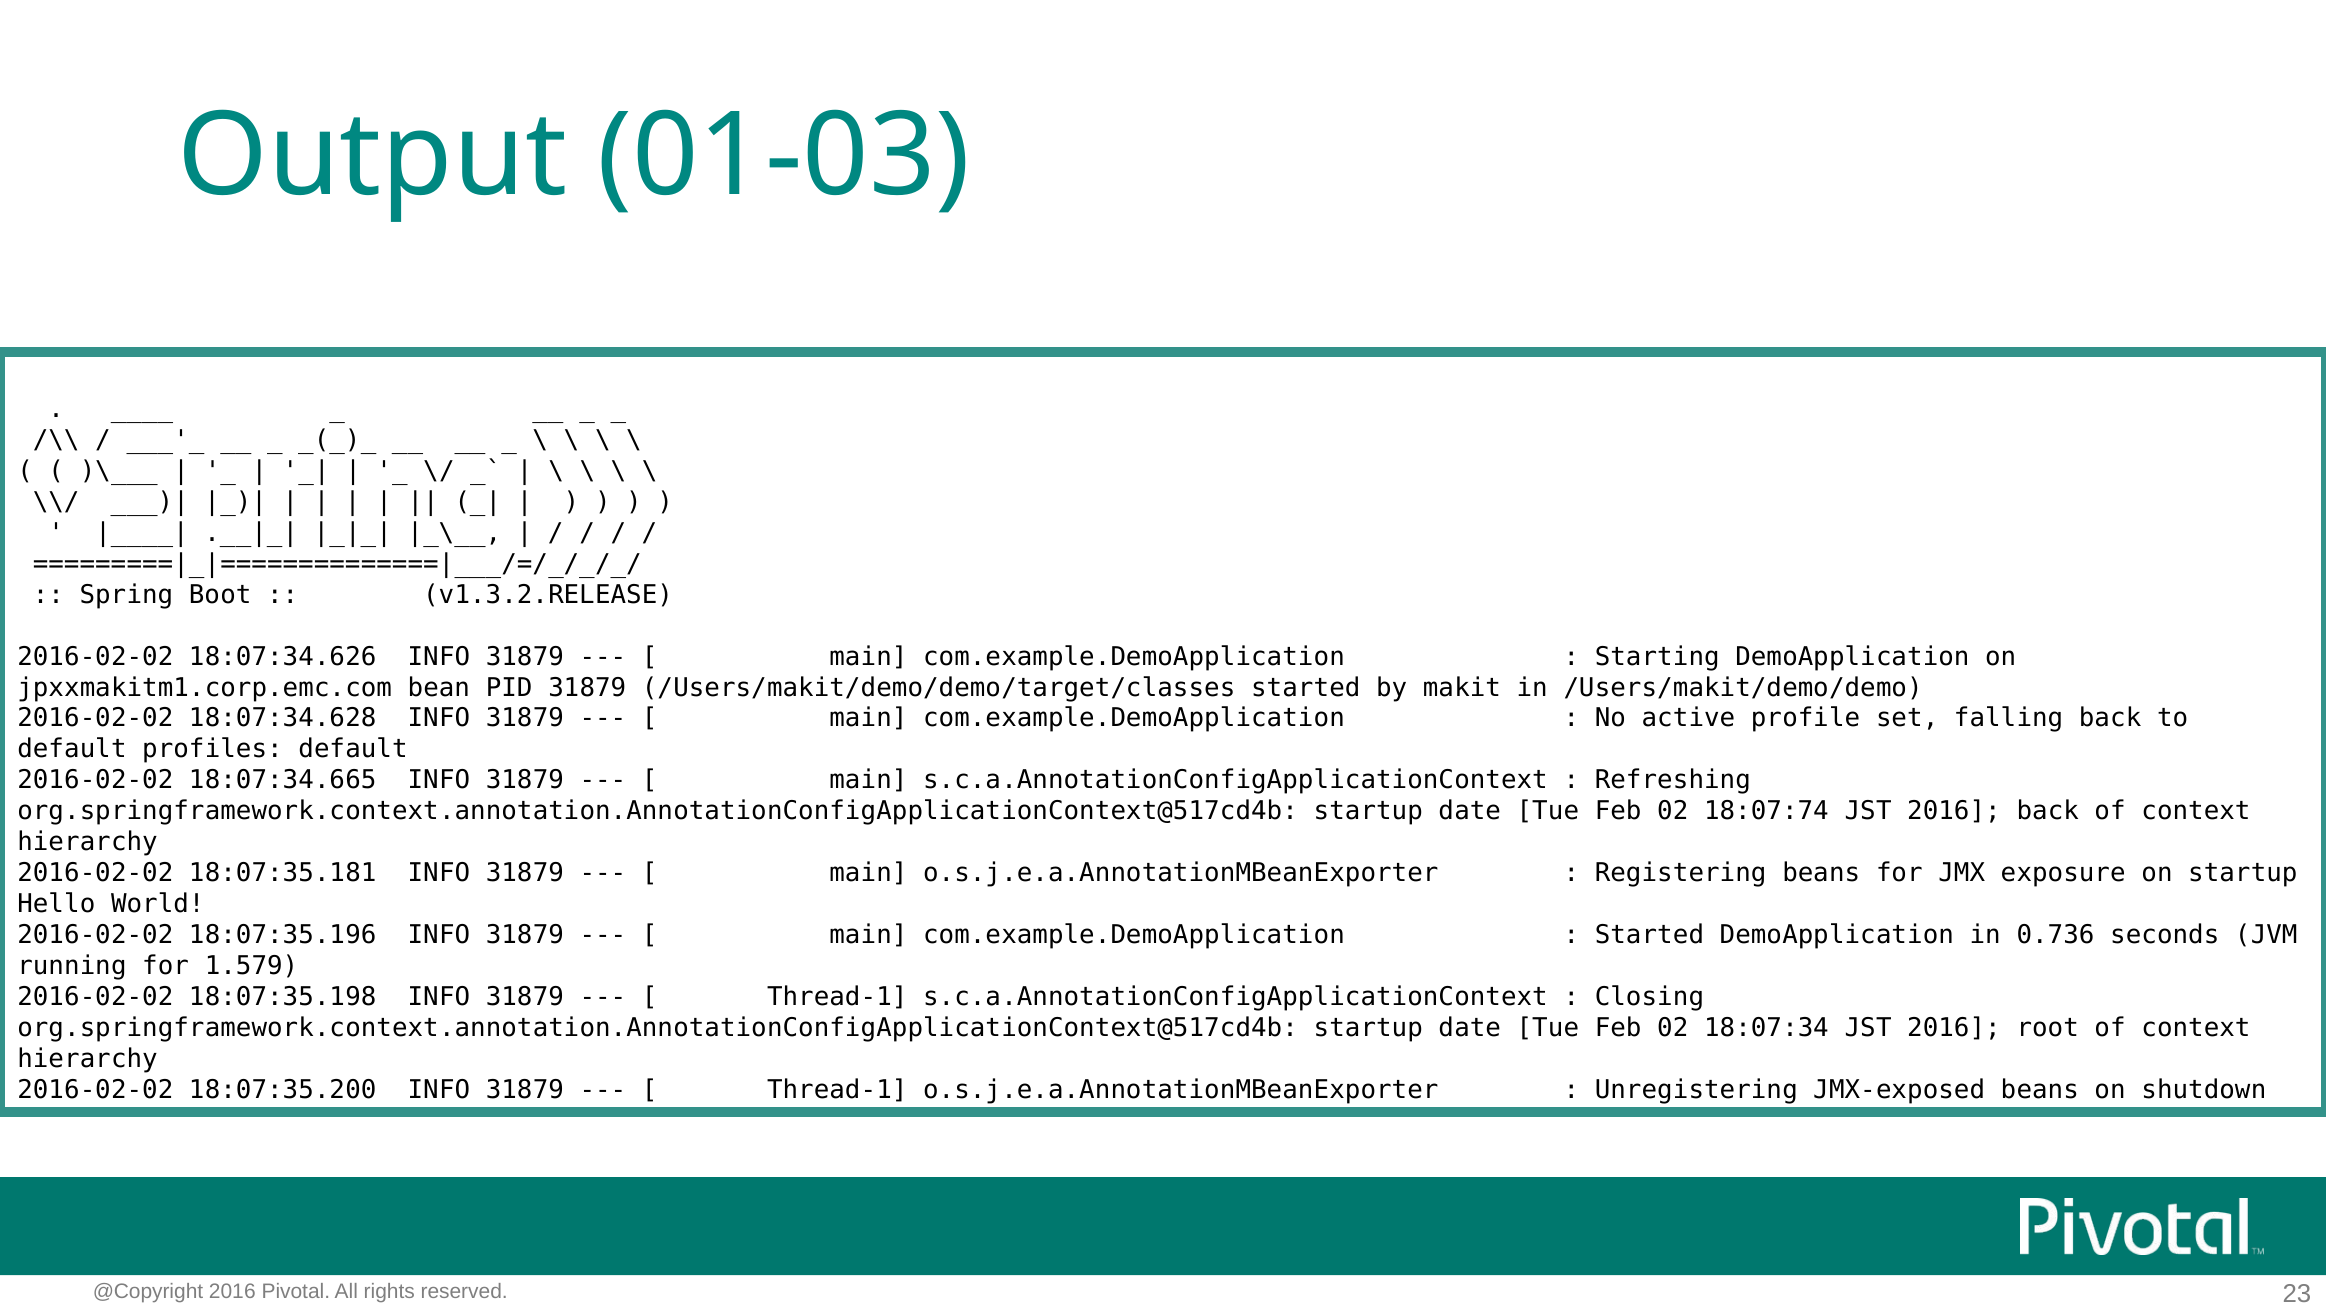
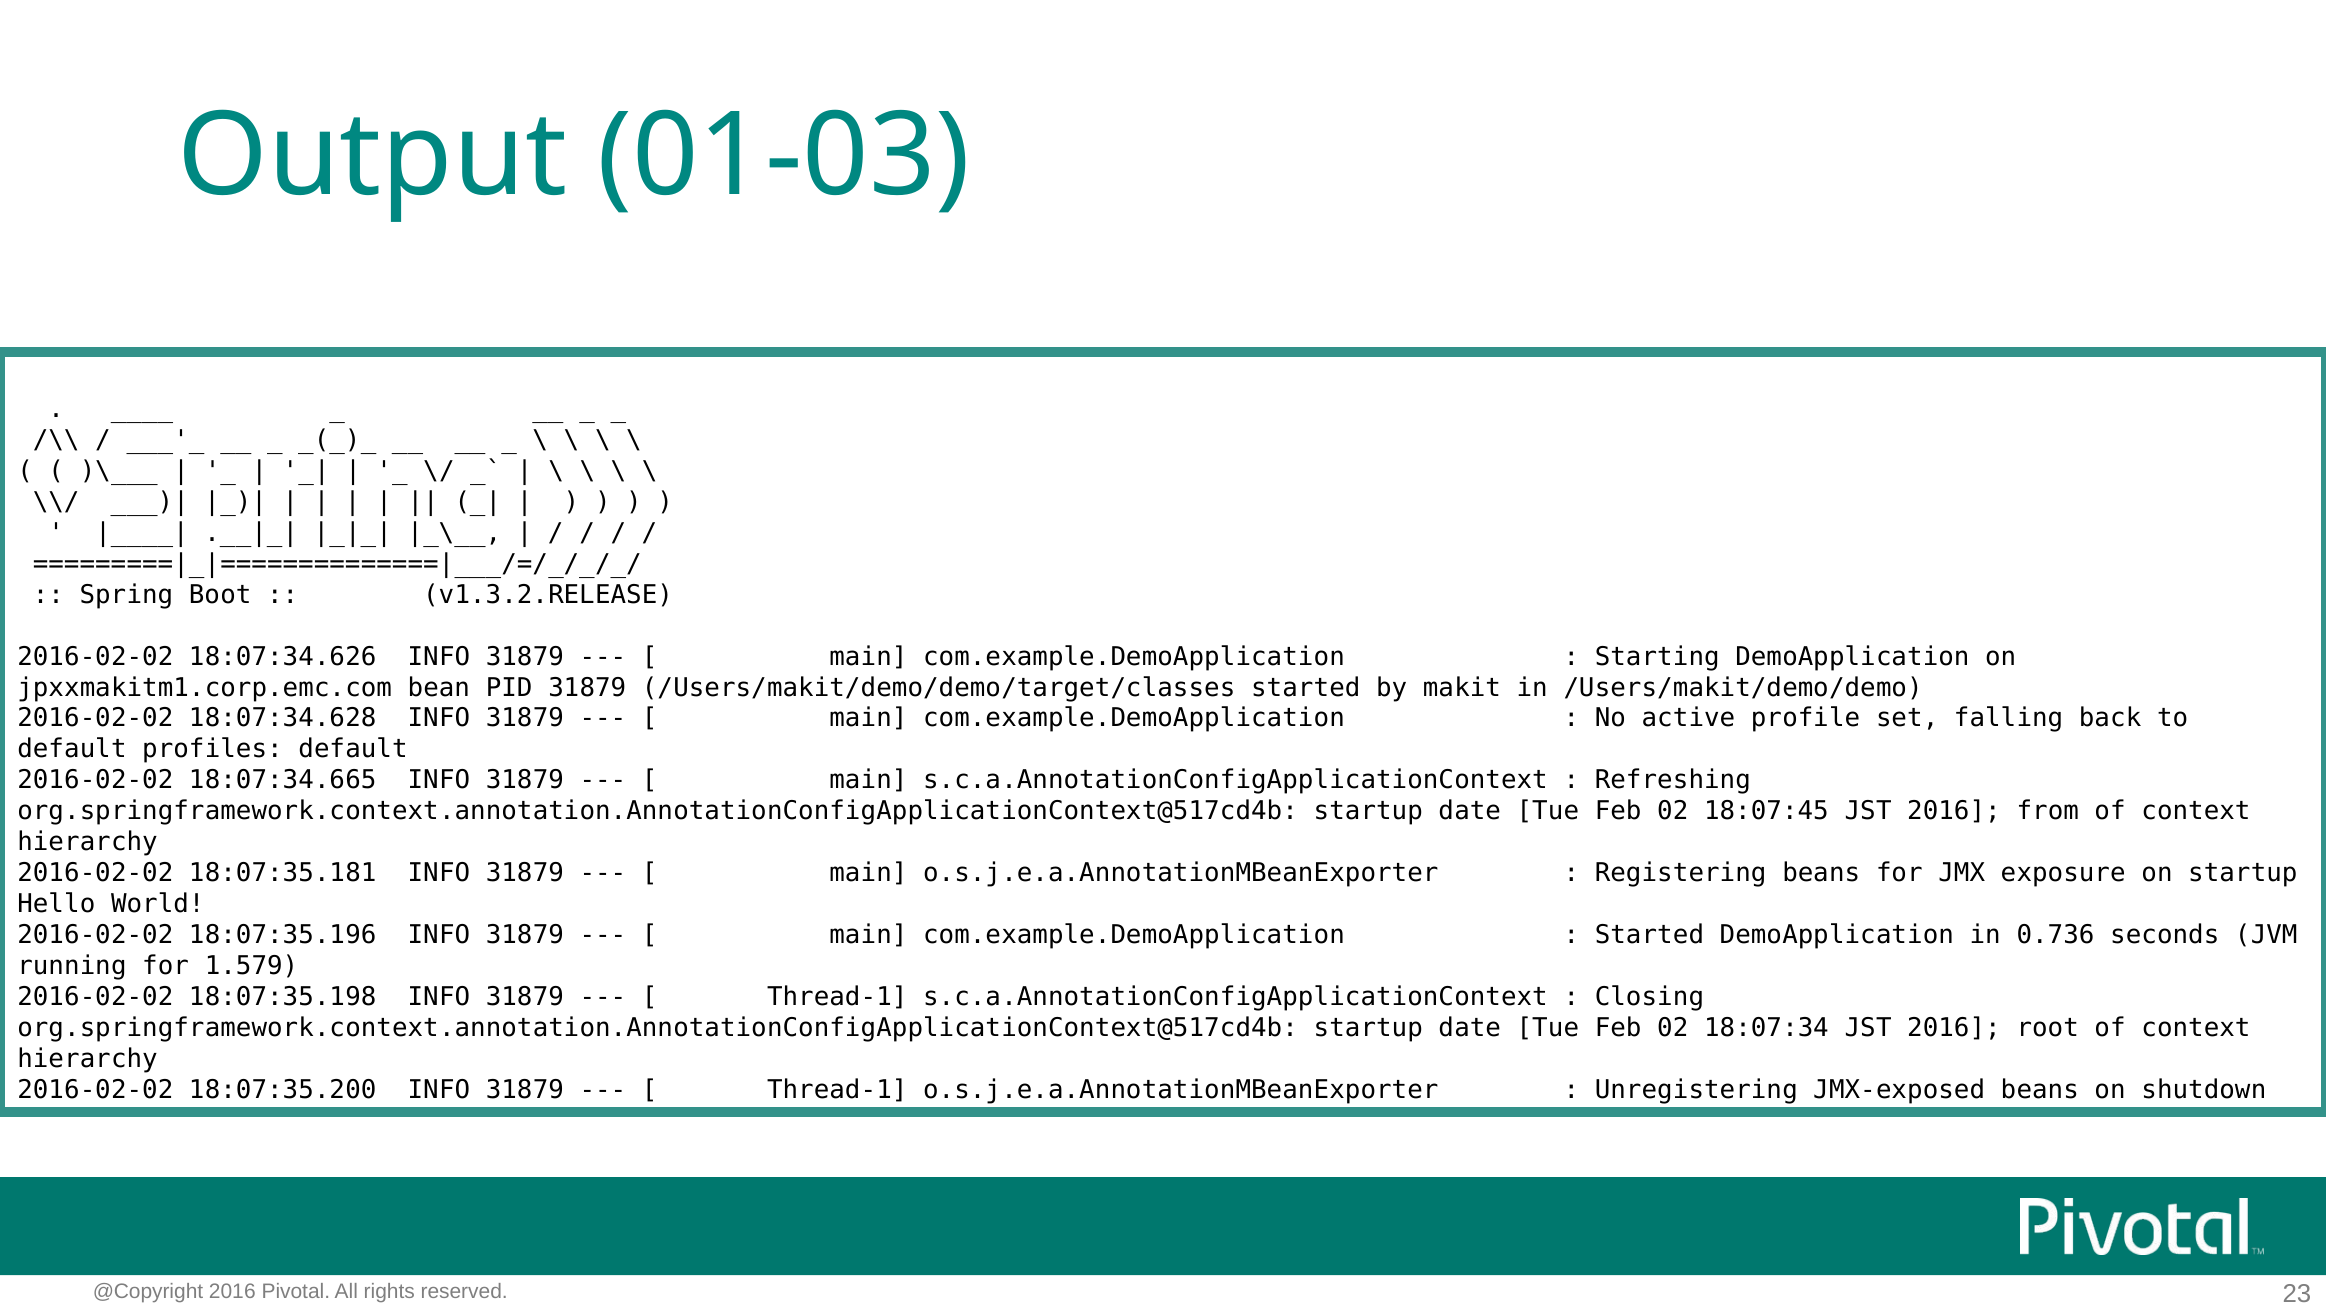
18:07:74: 18:07:74 -> 18:07:45
2016 back: back -> from
